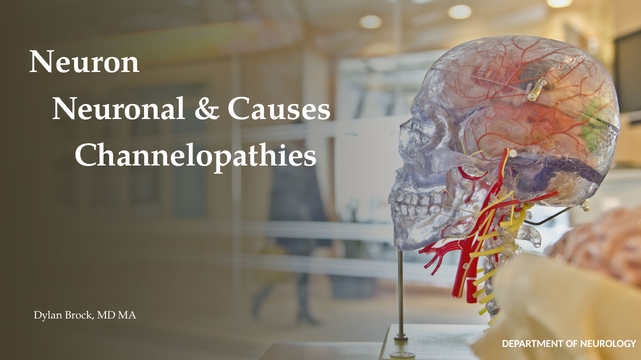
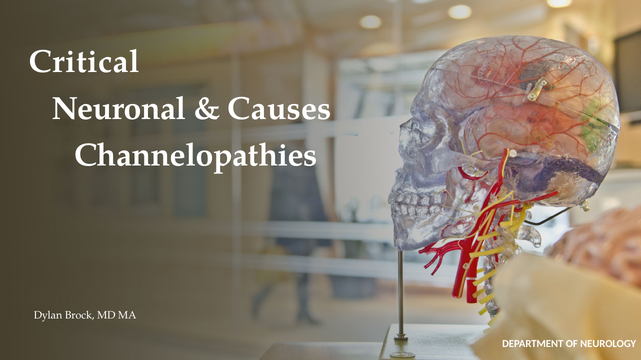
Neuron: Neuron -> Critical
